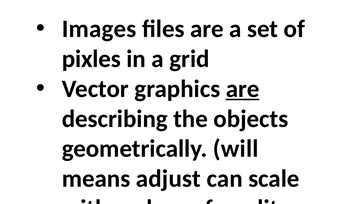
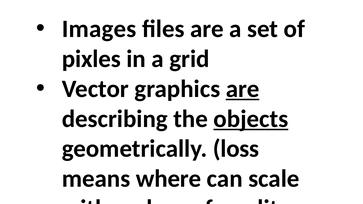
objects underline: none -> present
geometrically will: will -> loss
adjust: adjust -> where
